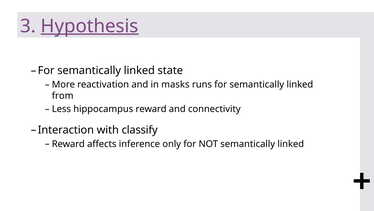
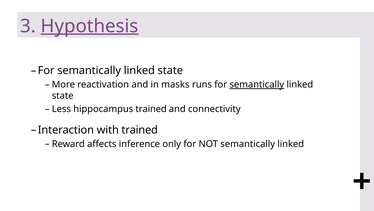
semantically at (257, 84) underline: none -> present
from at (63, 96): from -> state
hippocampus reward: reward -> trained
with classify: classify -> trained
